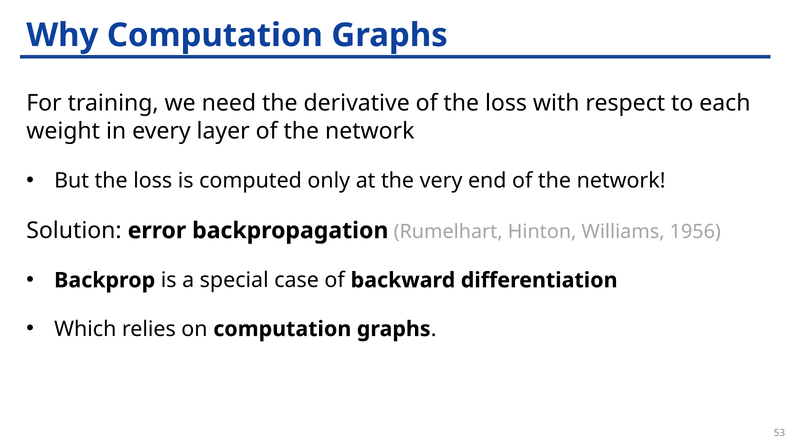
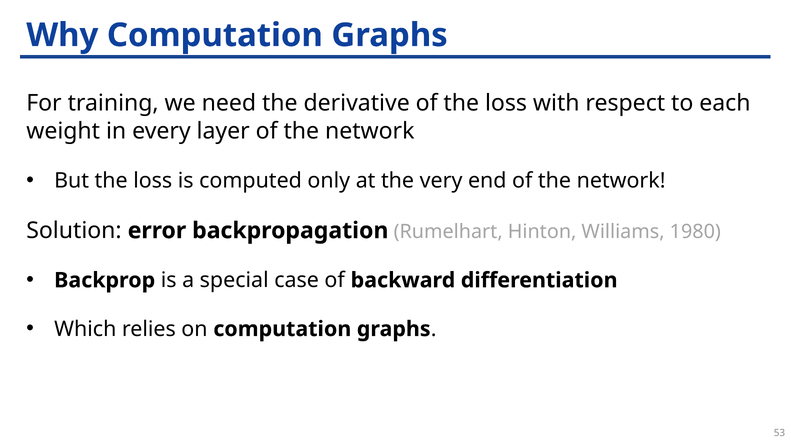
1956: 1956 -> 1980
